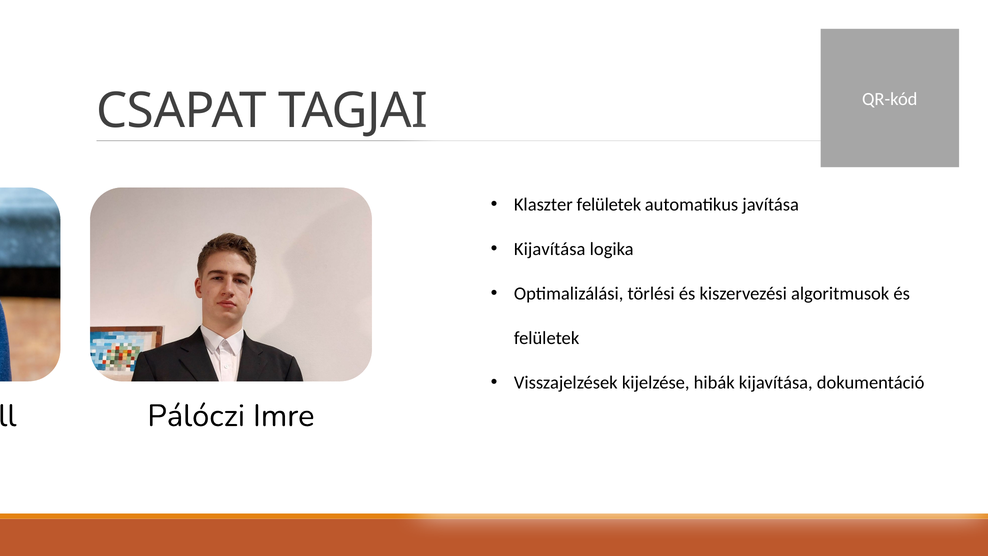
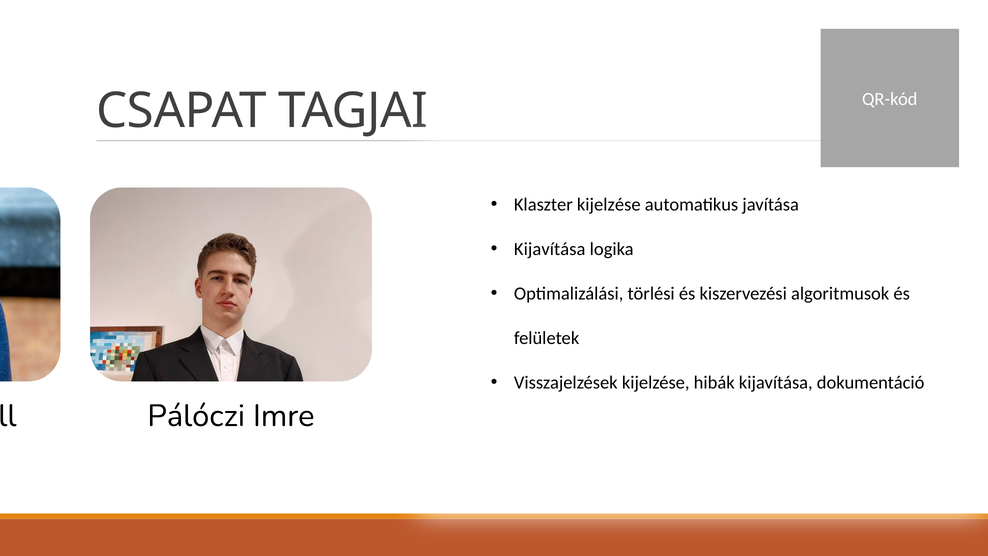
Klaszter felületek: felületek -> kijelzése
